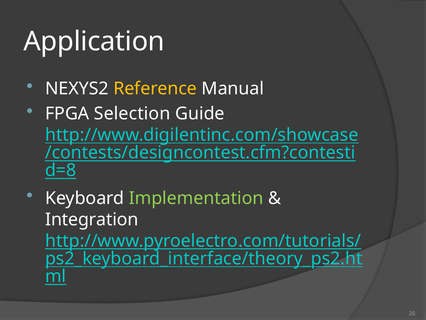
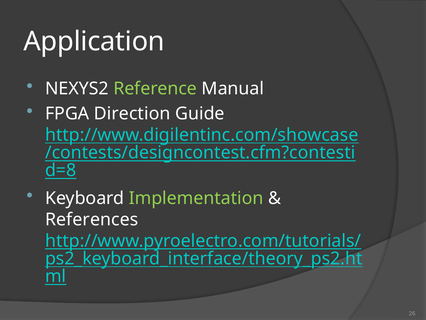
Reference colour: yellow -> light green
Selection: Selection -> Direction
Integration: Integration -> References
